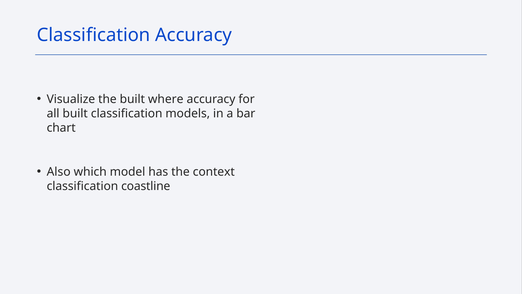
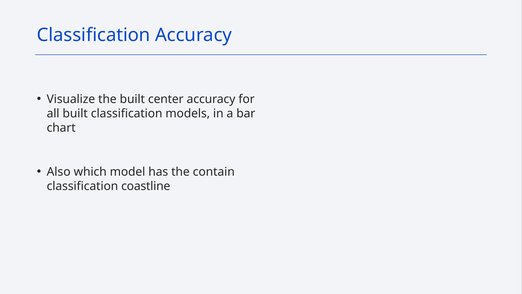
where: where -> center
context: context -> contain
